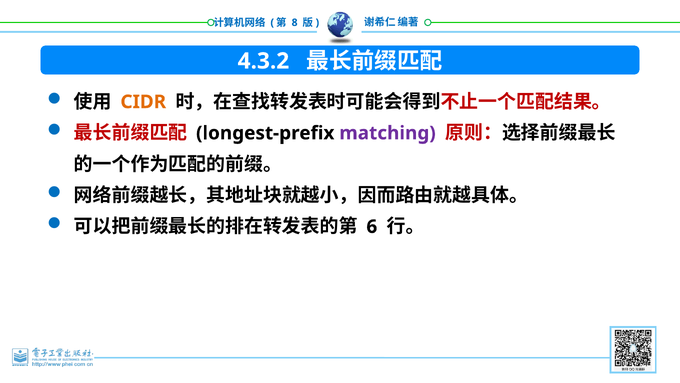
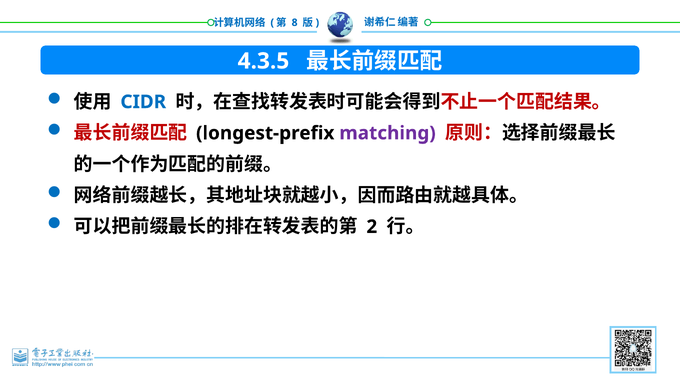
4.3.2: 4.3.2 -> 4.3.5
CIDR colour: orange -> blue
6: 6 -> 2
